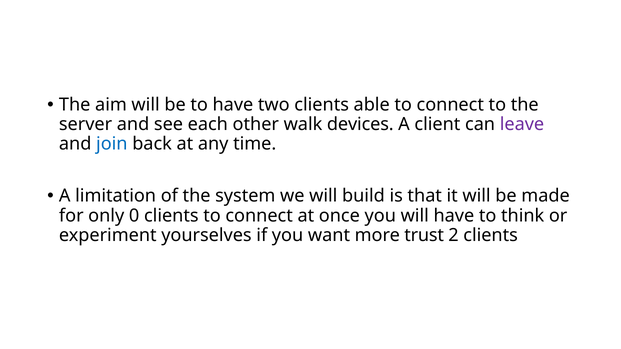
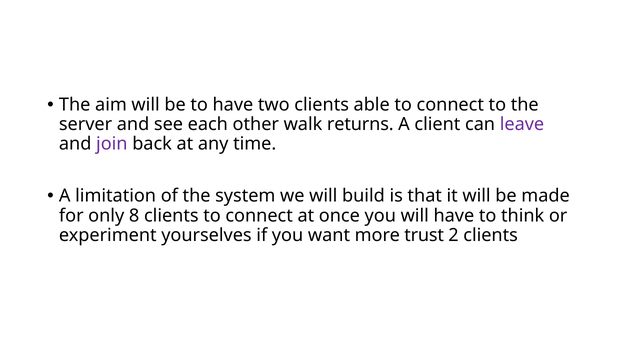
devices: devices -> returns
join colour: blue -> purple
0: 0 -> 8
